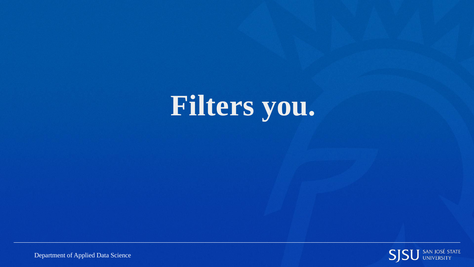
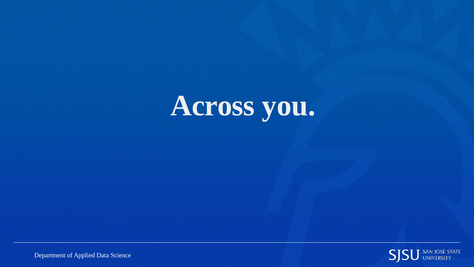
Filters: Filters -> Across
